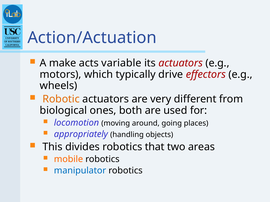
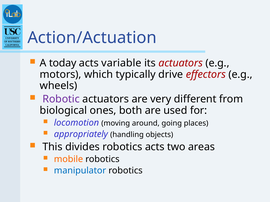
make: make -> today
Robotic colour: orange -> purple
robotics that: that -> acts
